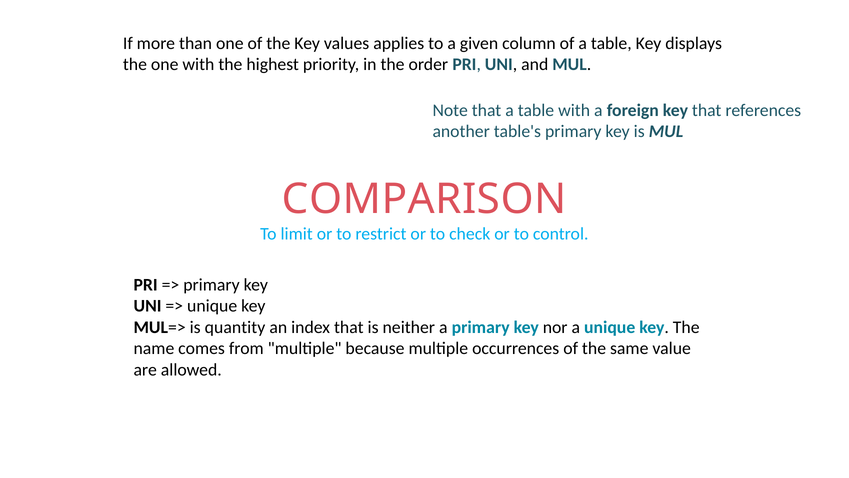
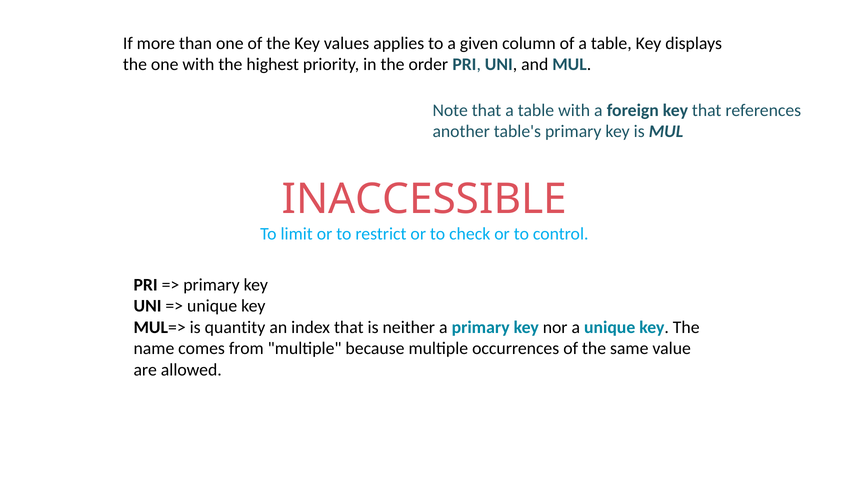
COMPARISON: COMPARISON -> INACCESSIBLE
